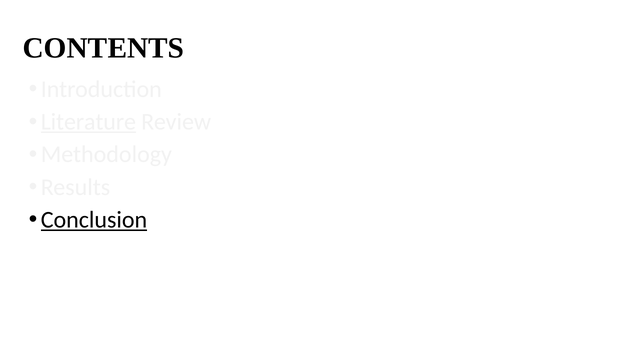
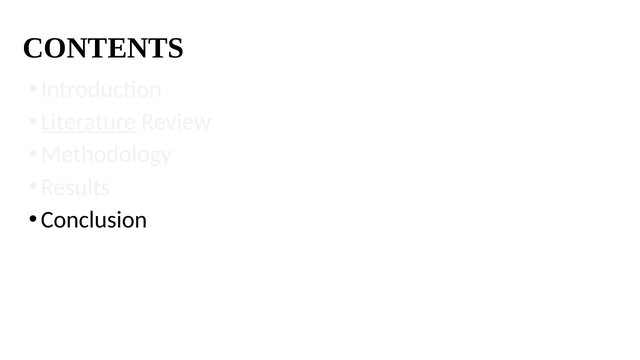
Conclusion underline: present -> none
